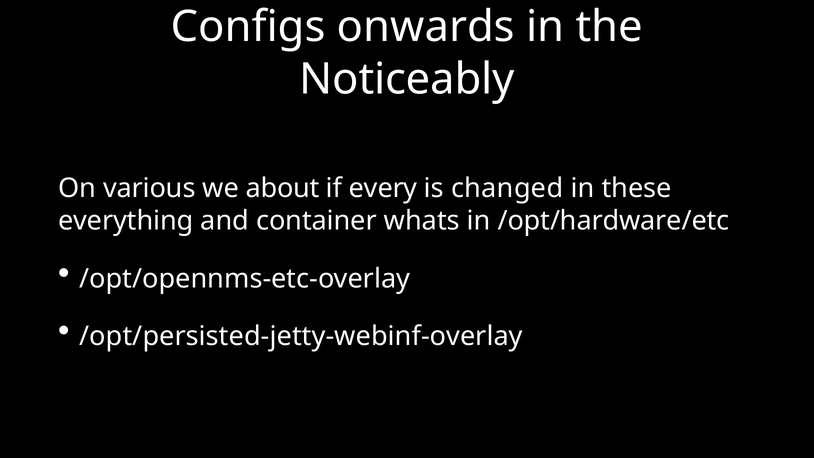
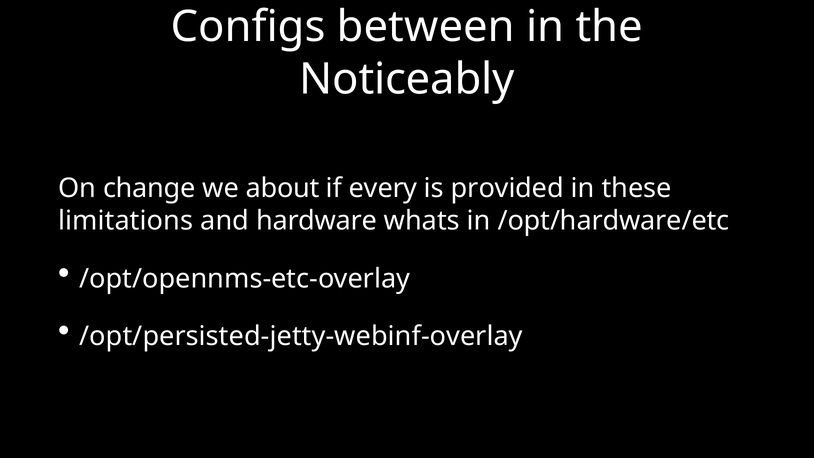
onwards: onwards -> between
various: various -> change
changed: changed -> provided
everything: everything -> limitations
container: container -> hardware
